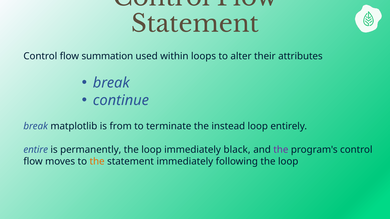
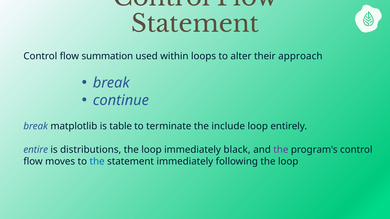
attributes: attributes -> approach
from: from -> table
instead: instead -> include
permanently: permanently -> distributions
the at (97, 162) colour: orange -> blue
